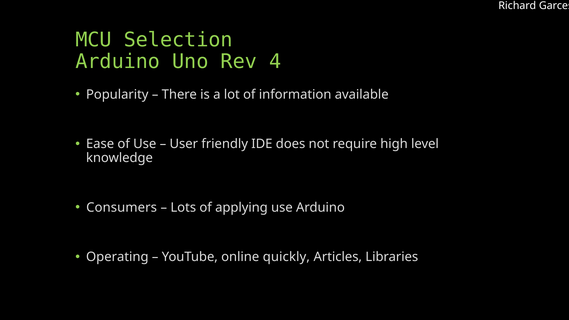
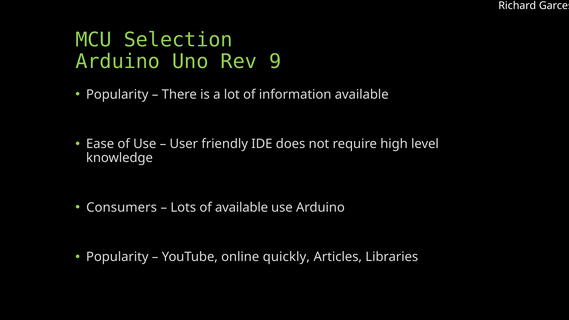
4: 4 -> 9
of applying: applying -> available
Operating at (117, 257): Operating -> Popularity
